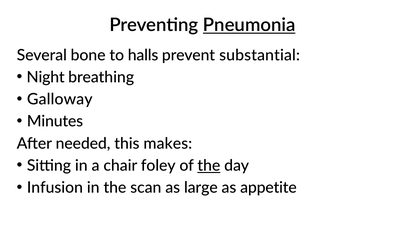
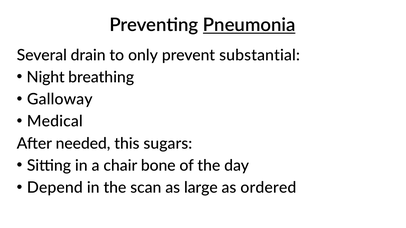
bone: bone -> drain
halls: halls -> only
Minutes: Minutes -> Medical
makes: makes -> sugars
foley: foley -> bone
the at (209, 166) underline: present -> none
Infusion: Infusion -> Depend
appetite: appetite -> ordered
